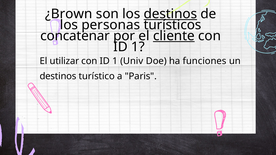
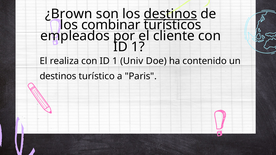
personas: personas -> combinar
concatenar: concatenar -> empleados
cliente underline: present -> none
utilizar: utilizar -> realiza
funciones: funciones -> contenido
